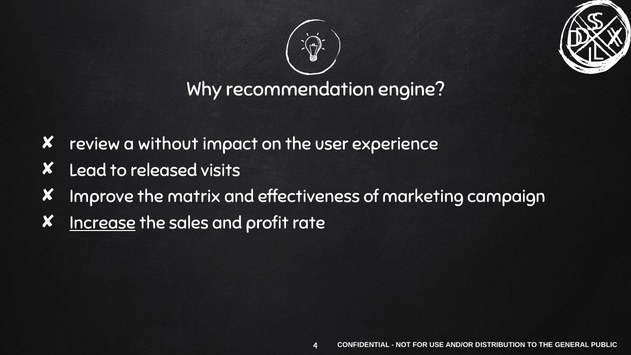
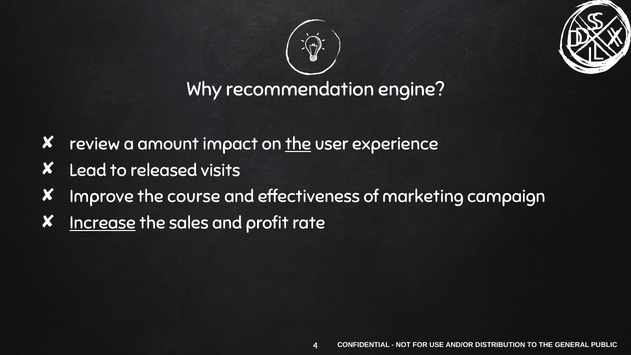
without: without -> amount
the at (298, 144) underline: none -> present
matrix: matrix -> course
